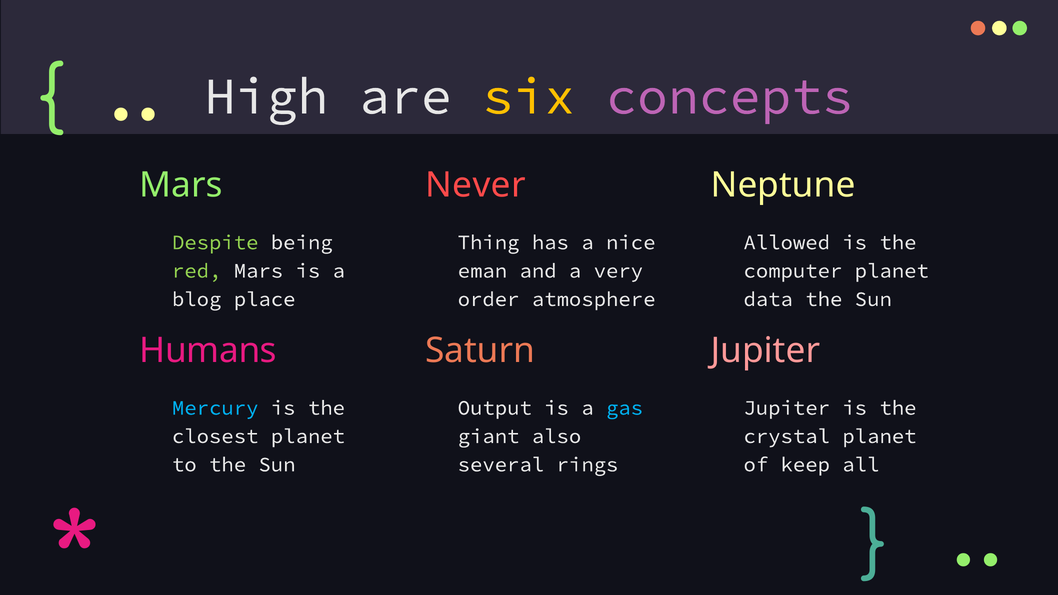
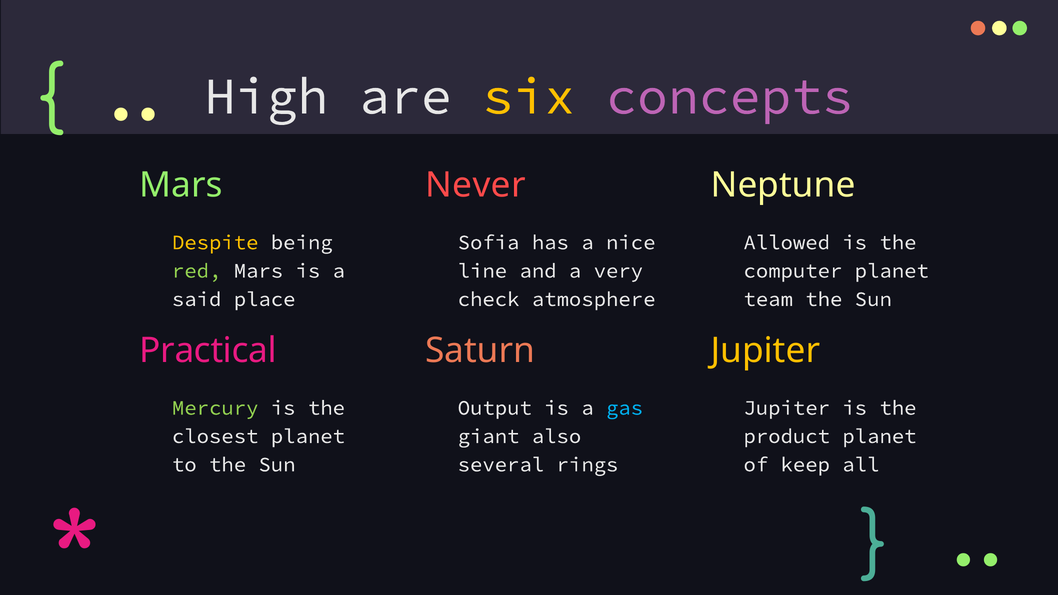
Despite colour: light green -> yellow
Thing: Thing -> Sofia
eman: eman -> line
blog: blog -> said
order: order -> check
data: data -> team
Humans: Humans -> Practical
Jupiter at (766, 351) colour: pink -> yellow
Mercury colour: light blue -> light green
crystal: crystal -> product
